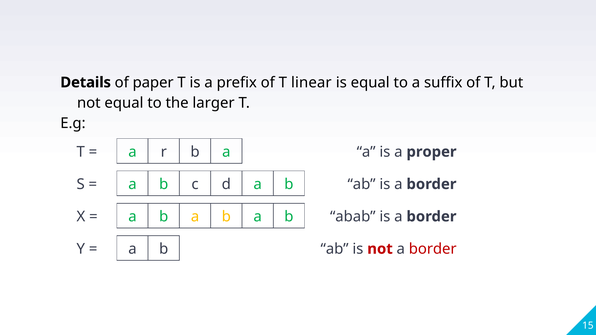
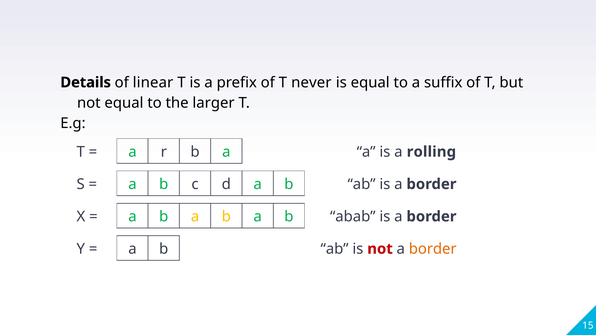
paper: paper -> linear
linear: linear -> never
proper: proper -> rolling
border at (433, 249) colour: red -> orange
